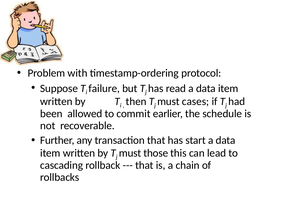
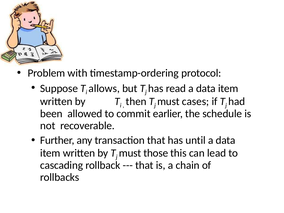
failure: failure -> allows
start: start -> until
